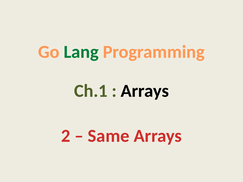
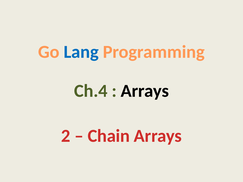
Lang colour: green -> blue
Ch.1: Ch.1 -> Ch.4
Same: Same -> Chain
